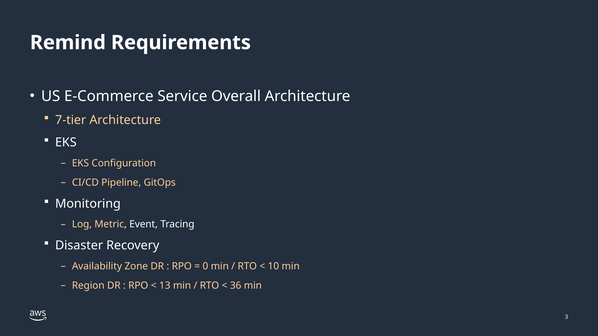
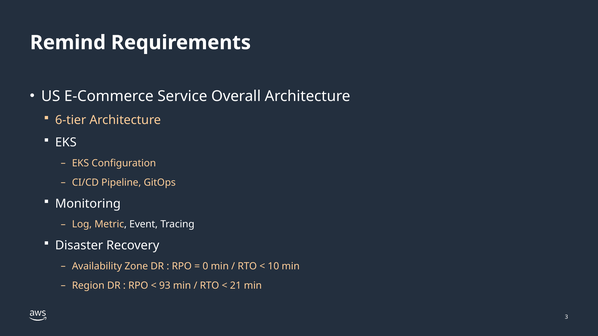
7-tier: 7-tier -> 6-tier
13: 13 -> 93
36: 36 -> 21
